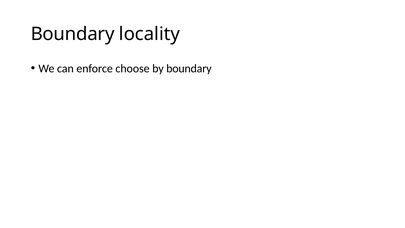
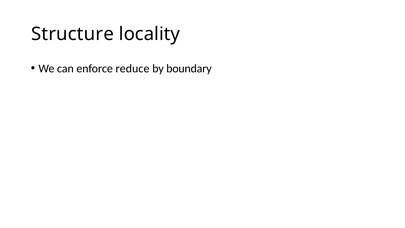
Boundary at (73, 34): Boundary -> Structure
choose: choose -> reduce
